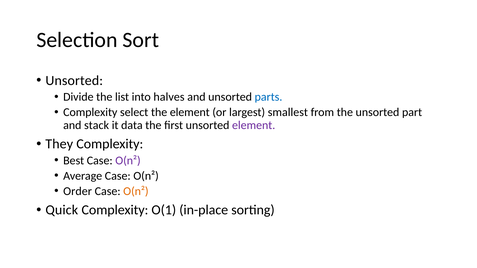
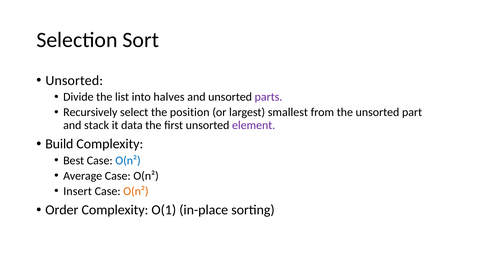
parts colour: blue -> purple
Complexity at (90, 112): Complexity -> Recursively
the element: element -> position
They: They -> Build
O(n² at (128, 161) colour: purple -> blue
Order: Order -> Insert
Quick: Quick -> Order
